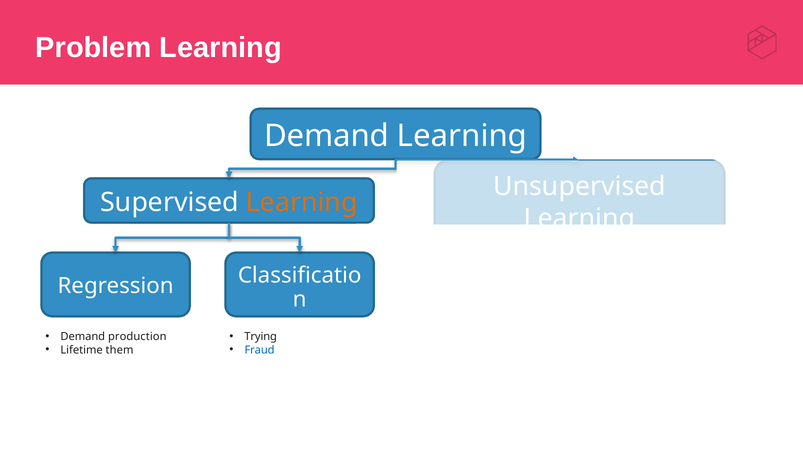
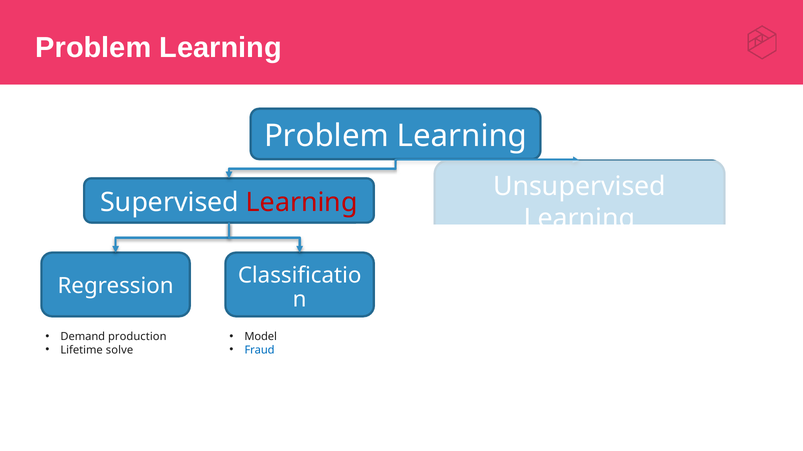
Demand at (327, 136): Demand -> Problem
Learning at (302, 203) colour: orange -> red
Trying: Trying -> Model
them: them -> solve
